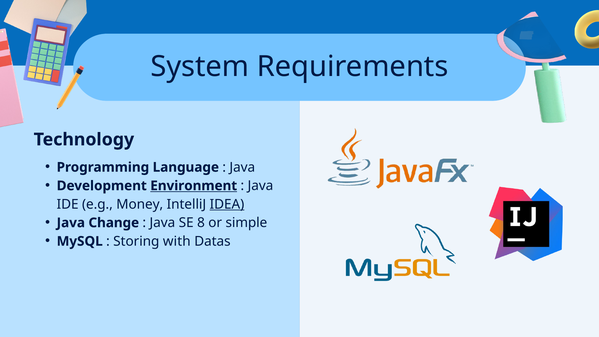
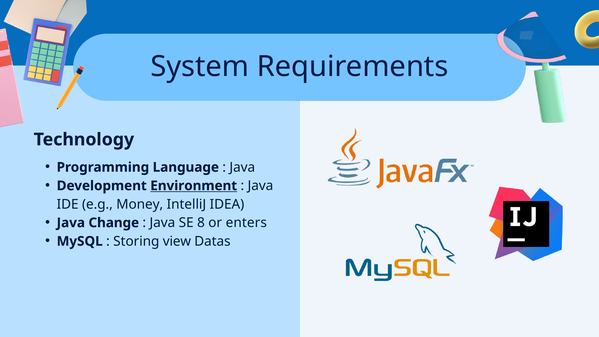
IDEA underline: present -> none
simple: simple -> enters
with: with -> view
